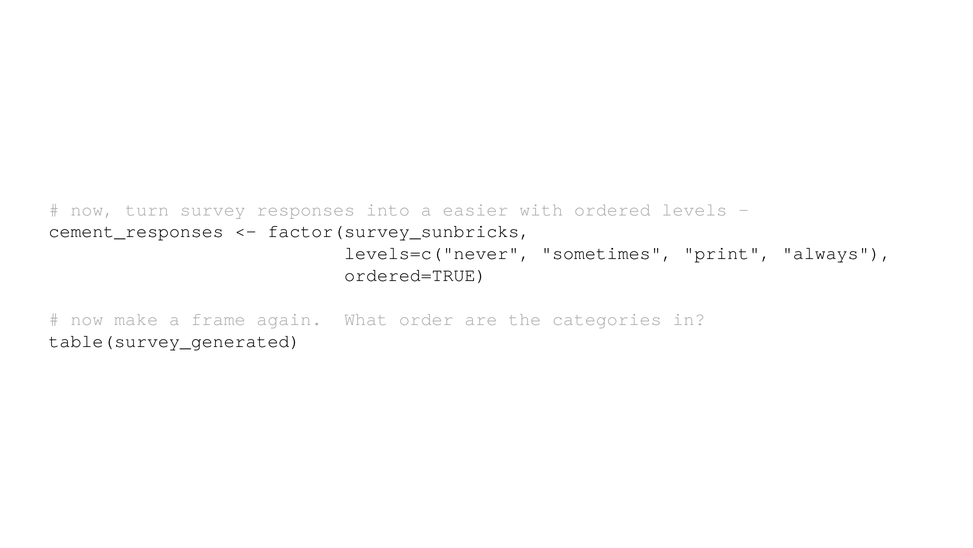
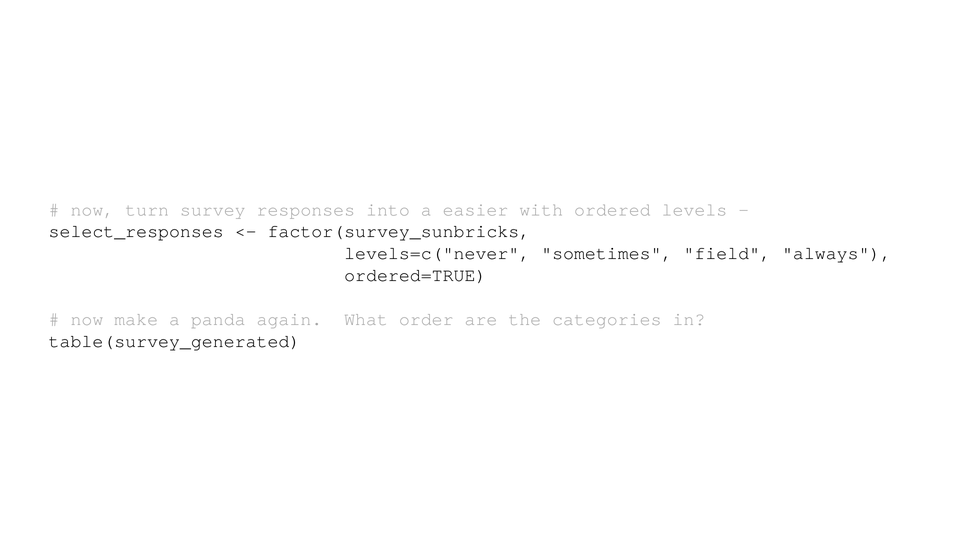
cement_responses: cement_responses -> select_responses
print: print -> field
frame: frame -> panda
